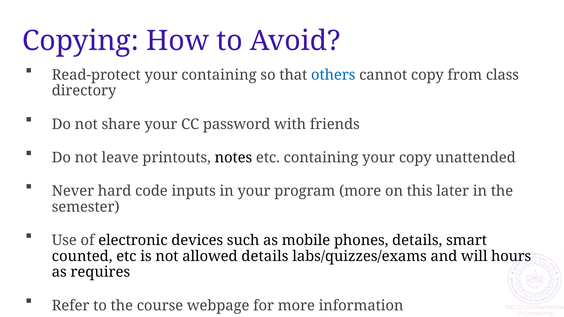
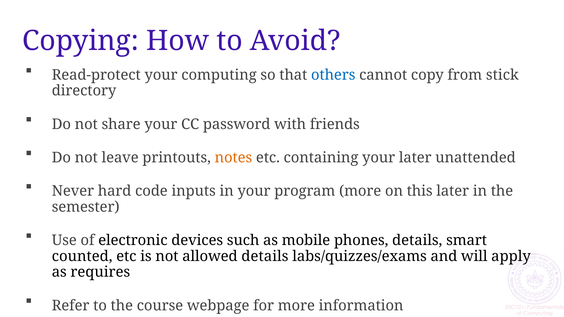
your containing: containing -> computing
class: class -> stick
notes colour: black -> orange
your copy: copy -> later
hours: hours -> apply
